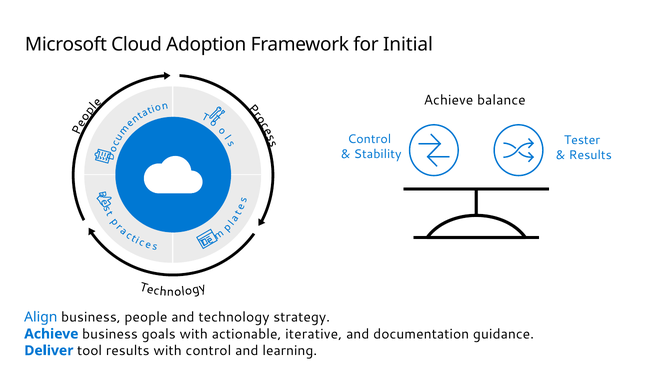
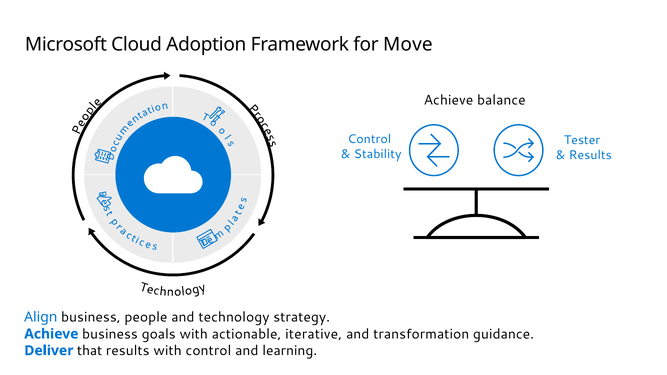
Initial: Initial -> Move
documentation: documentation -> transformation
tool: tool -> that
